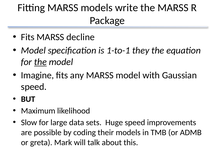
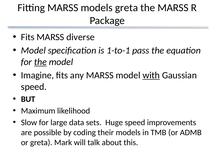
models write: write -> greta
decline: decline -> diverse
they: they -> pass
with underline: none -> present
